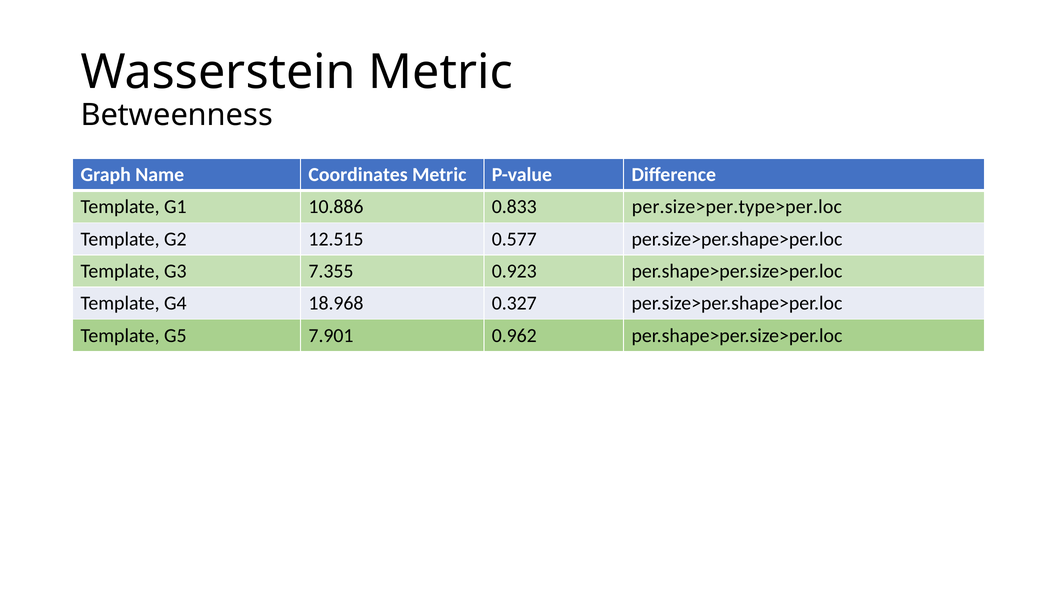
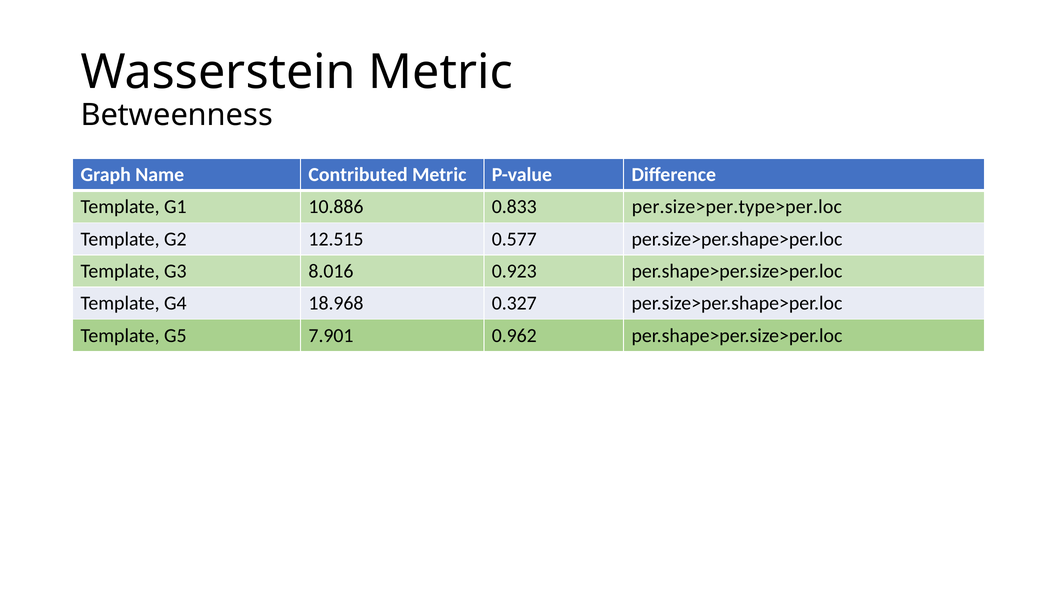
Coordinates: Coordinates -> Contributed
7.355: 7.355 -> 8.016
